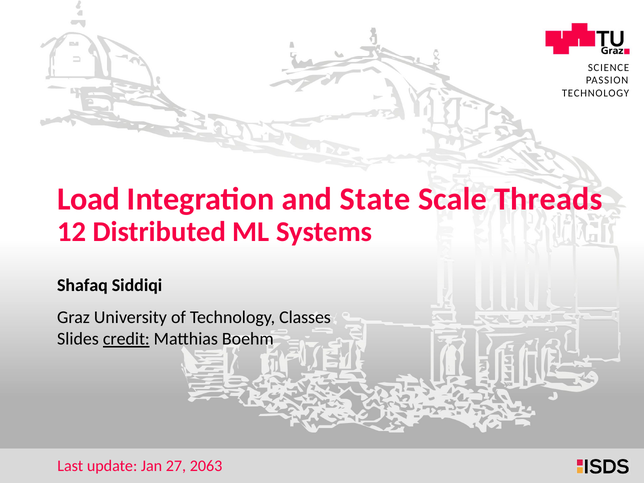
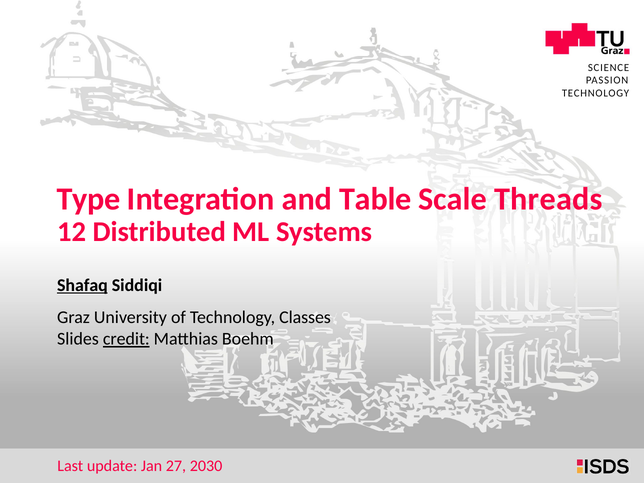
Load: Load -> Type
State: State -> Table
Shafaq underline: none -> present
2063: 2063 -> 2030
